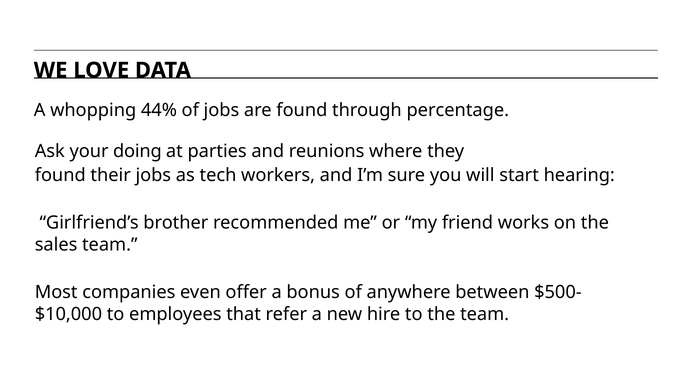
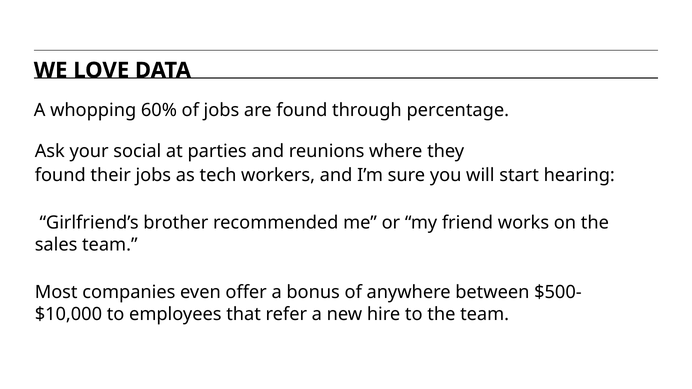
44%: 44% -> 60%
doing: doing -> social
